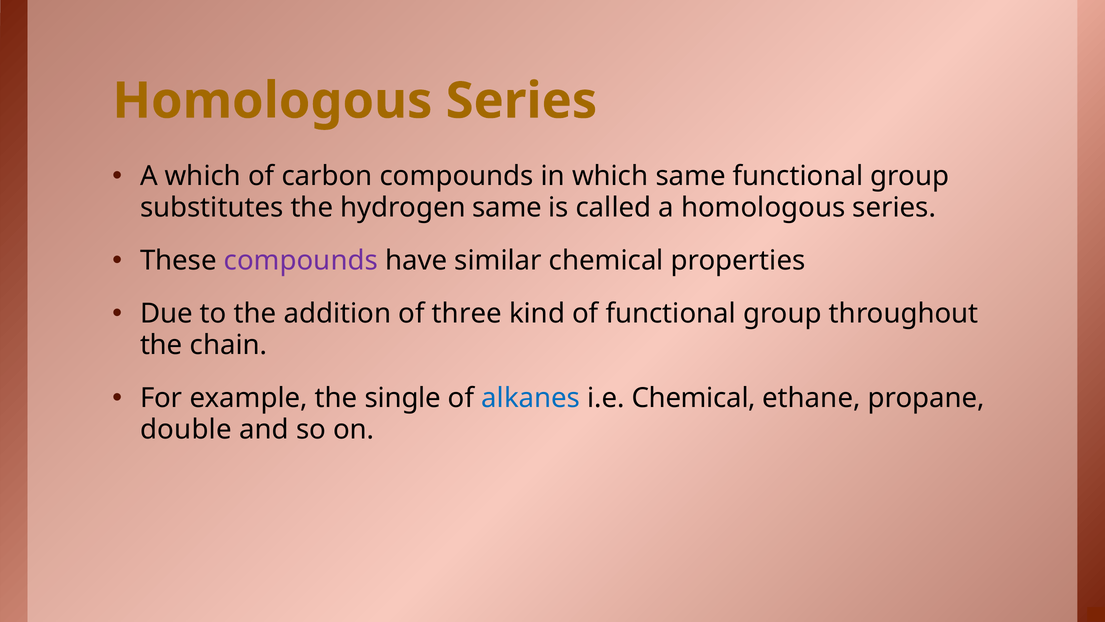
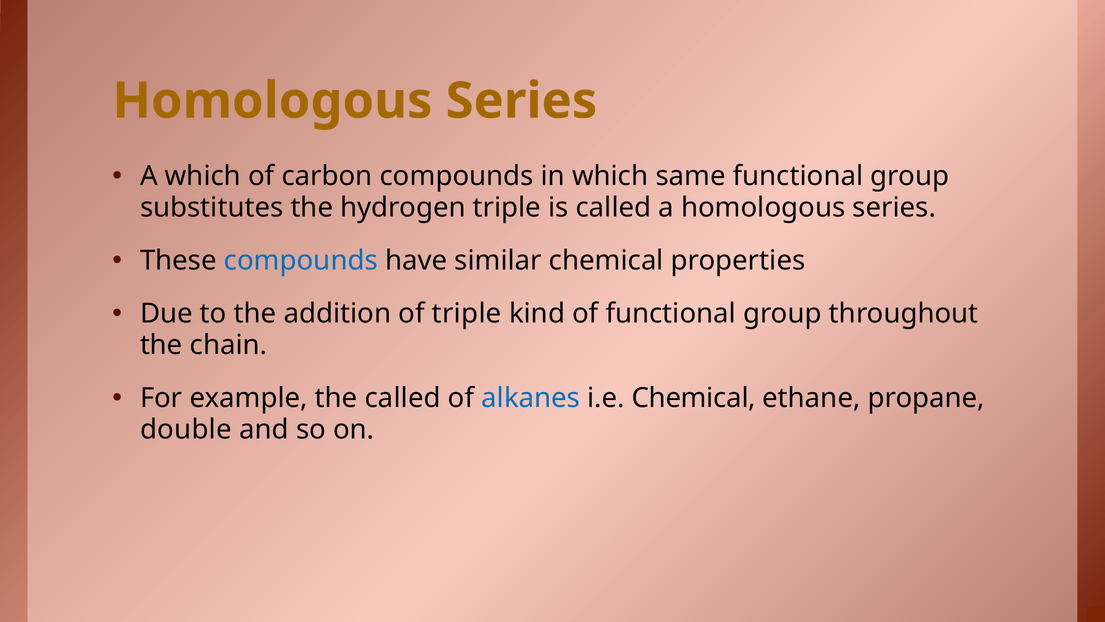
hydrogen same: same -> triple
compounds at (301, 260) colour: purple -> blue
of three: three -> triple
the single: single -> called
